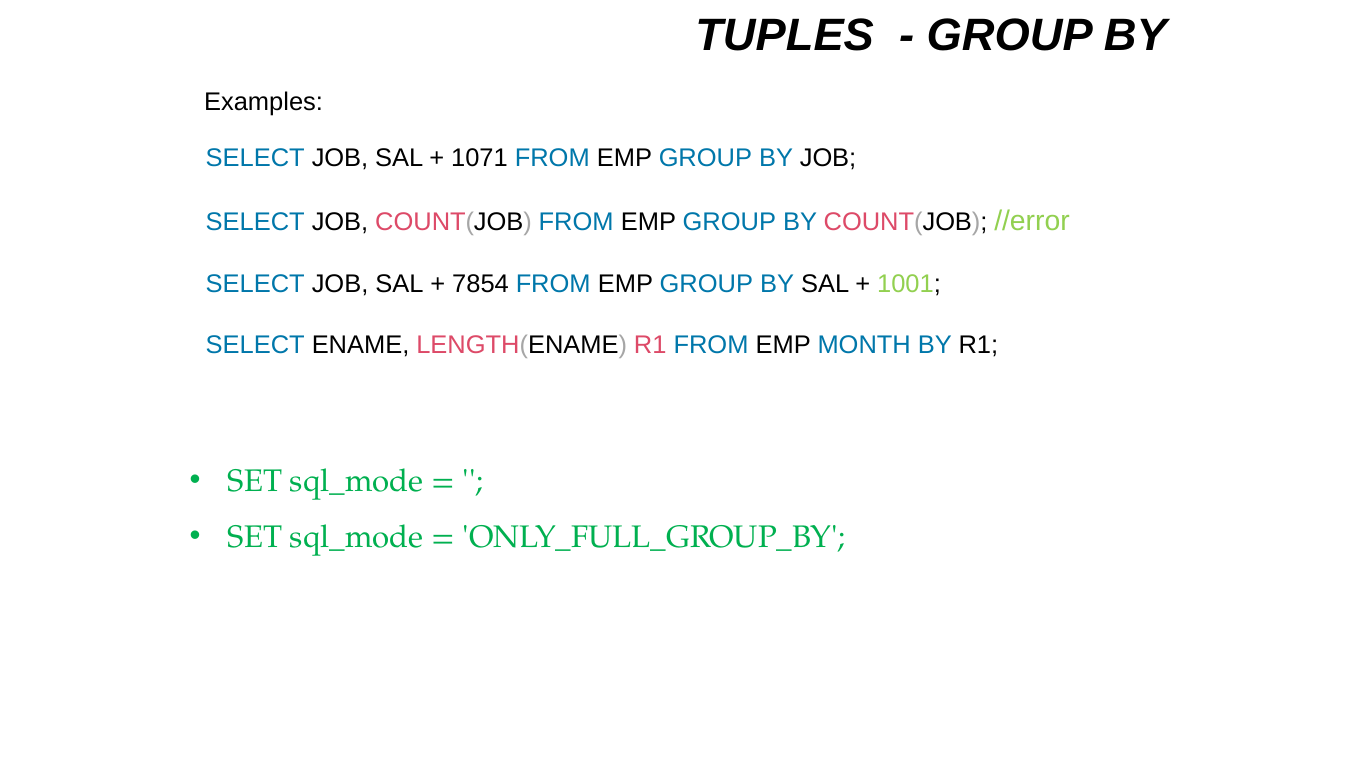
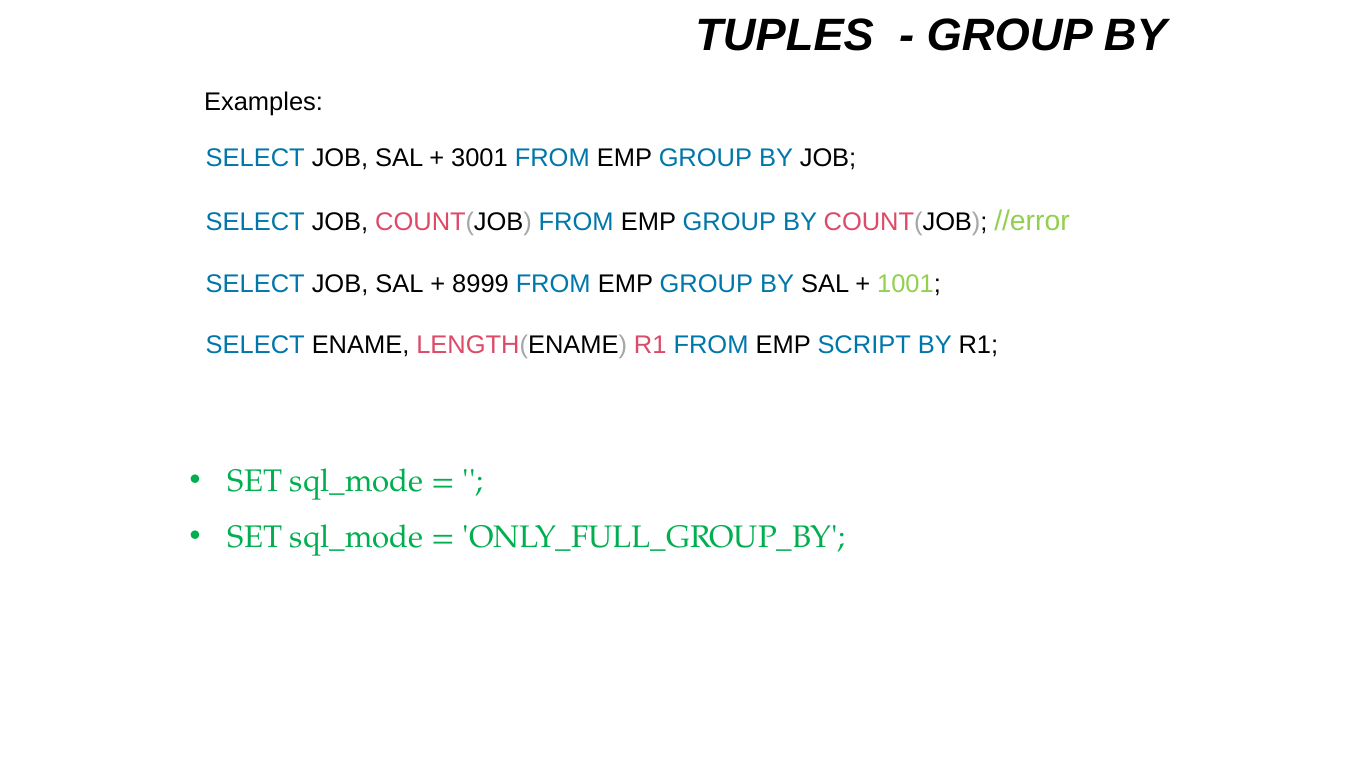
1071: 1071 -> 3001
7854: 7854 -> 8999
MONTH: MONTH -> SCRIPT
